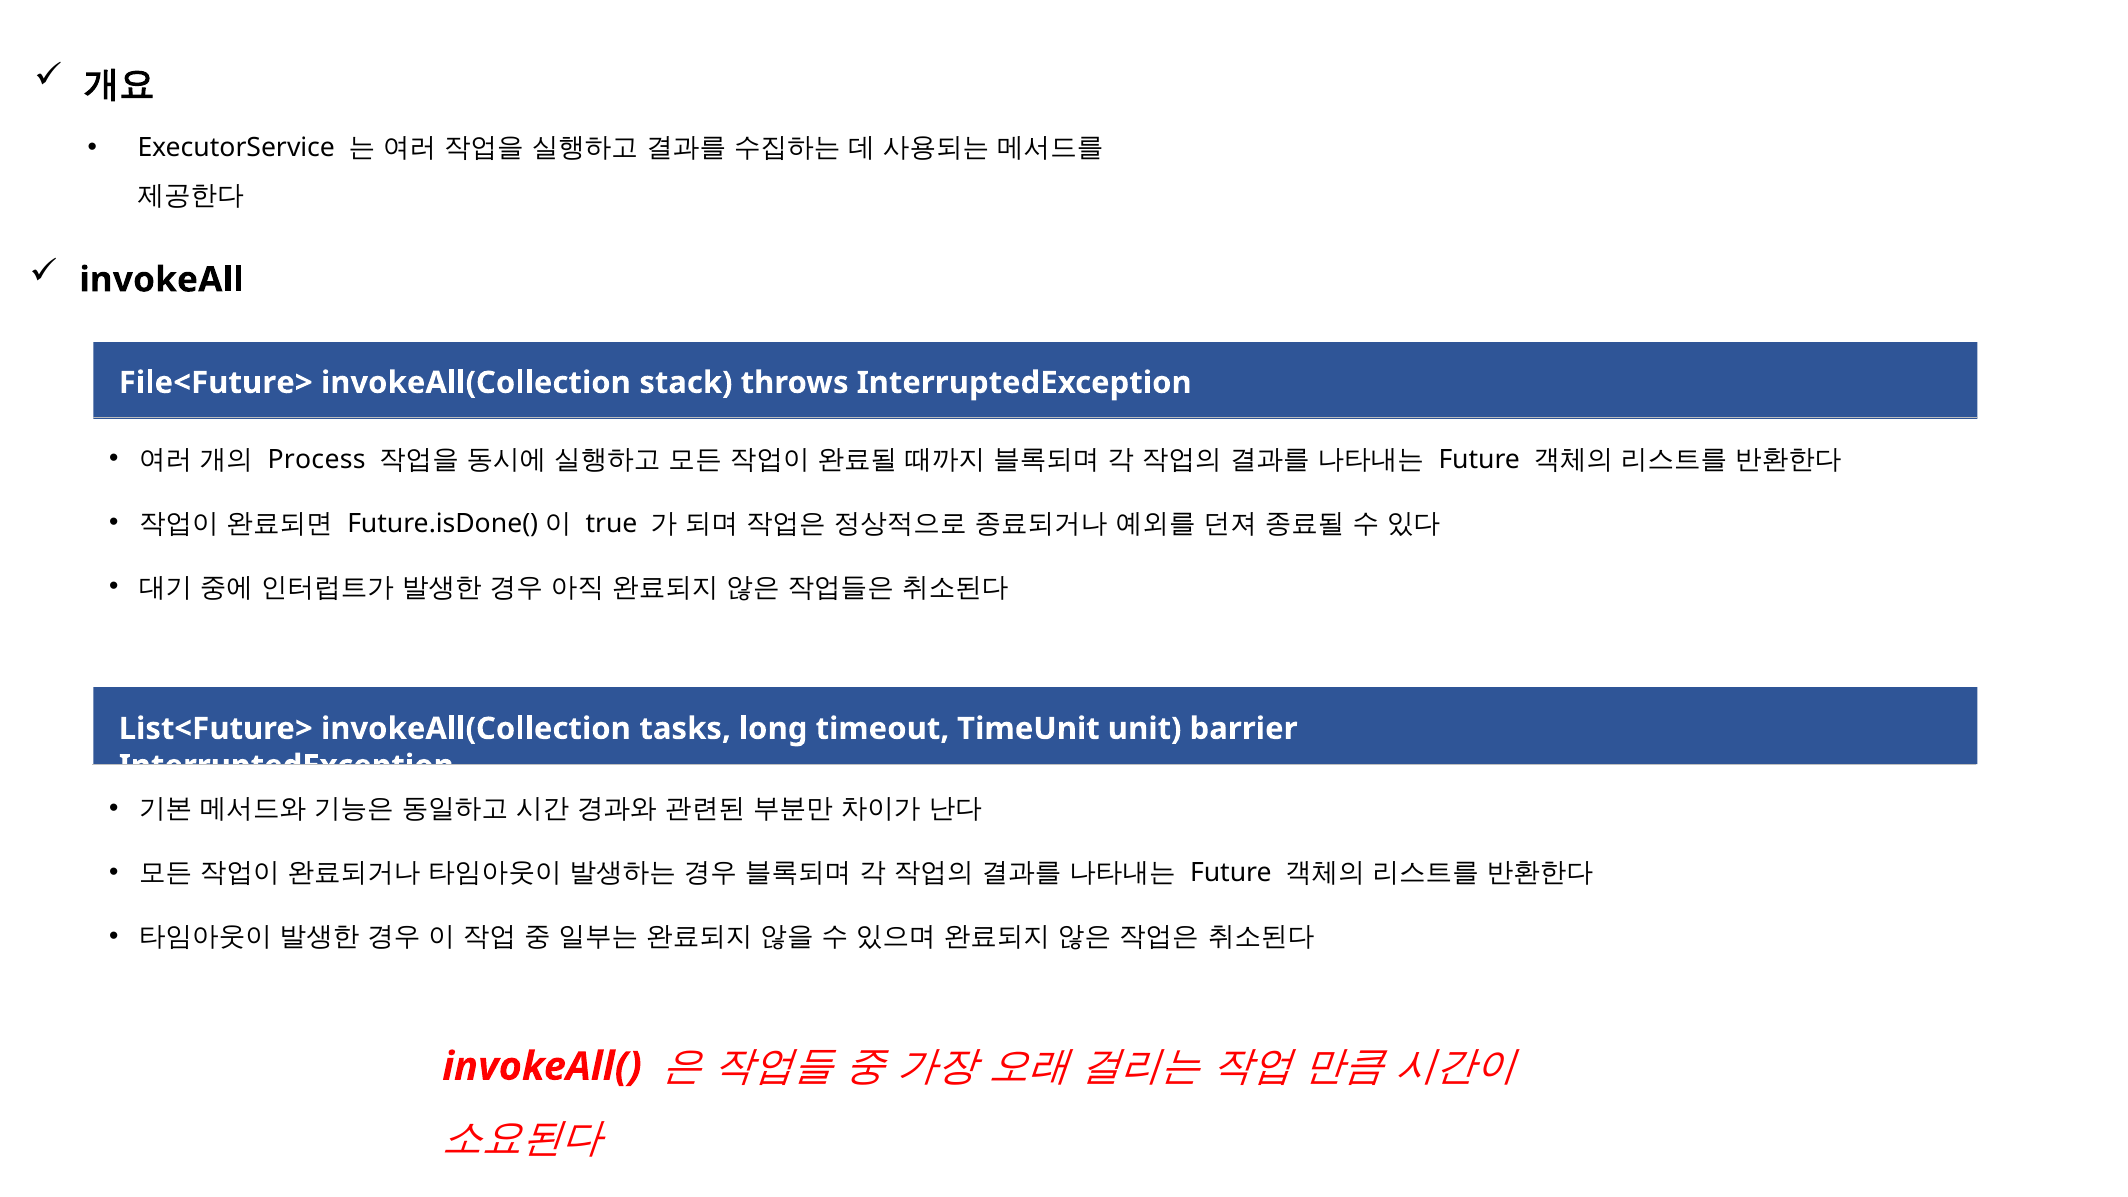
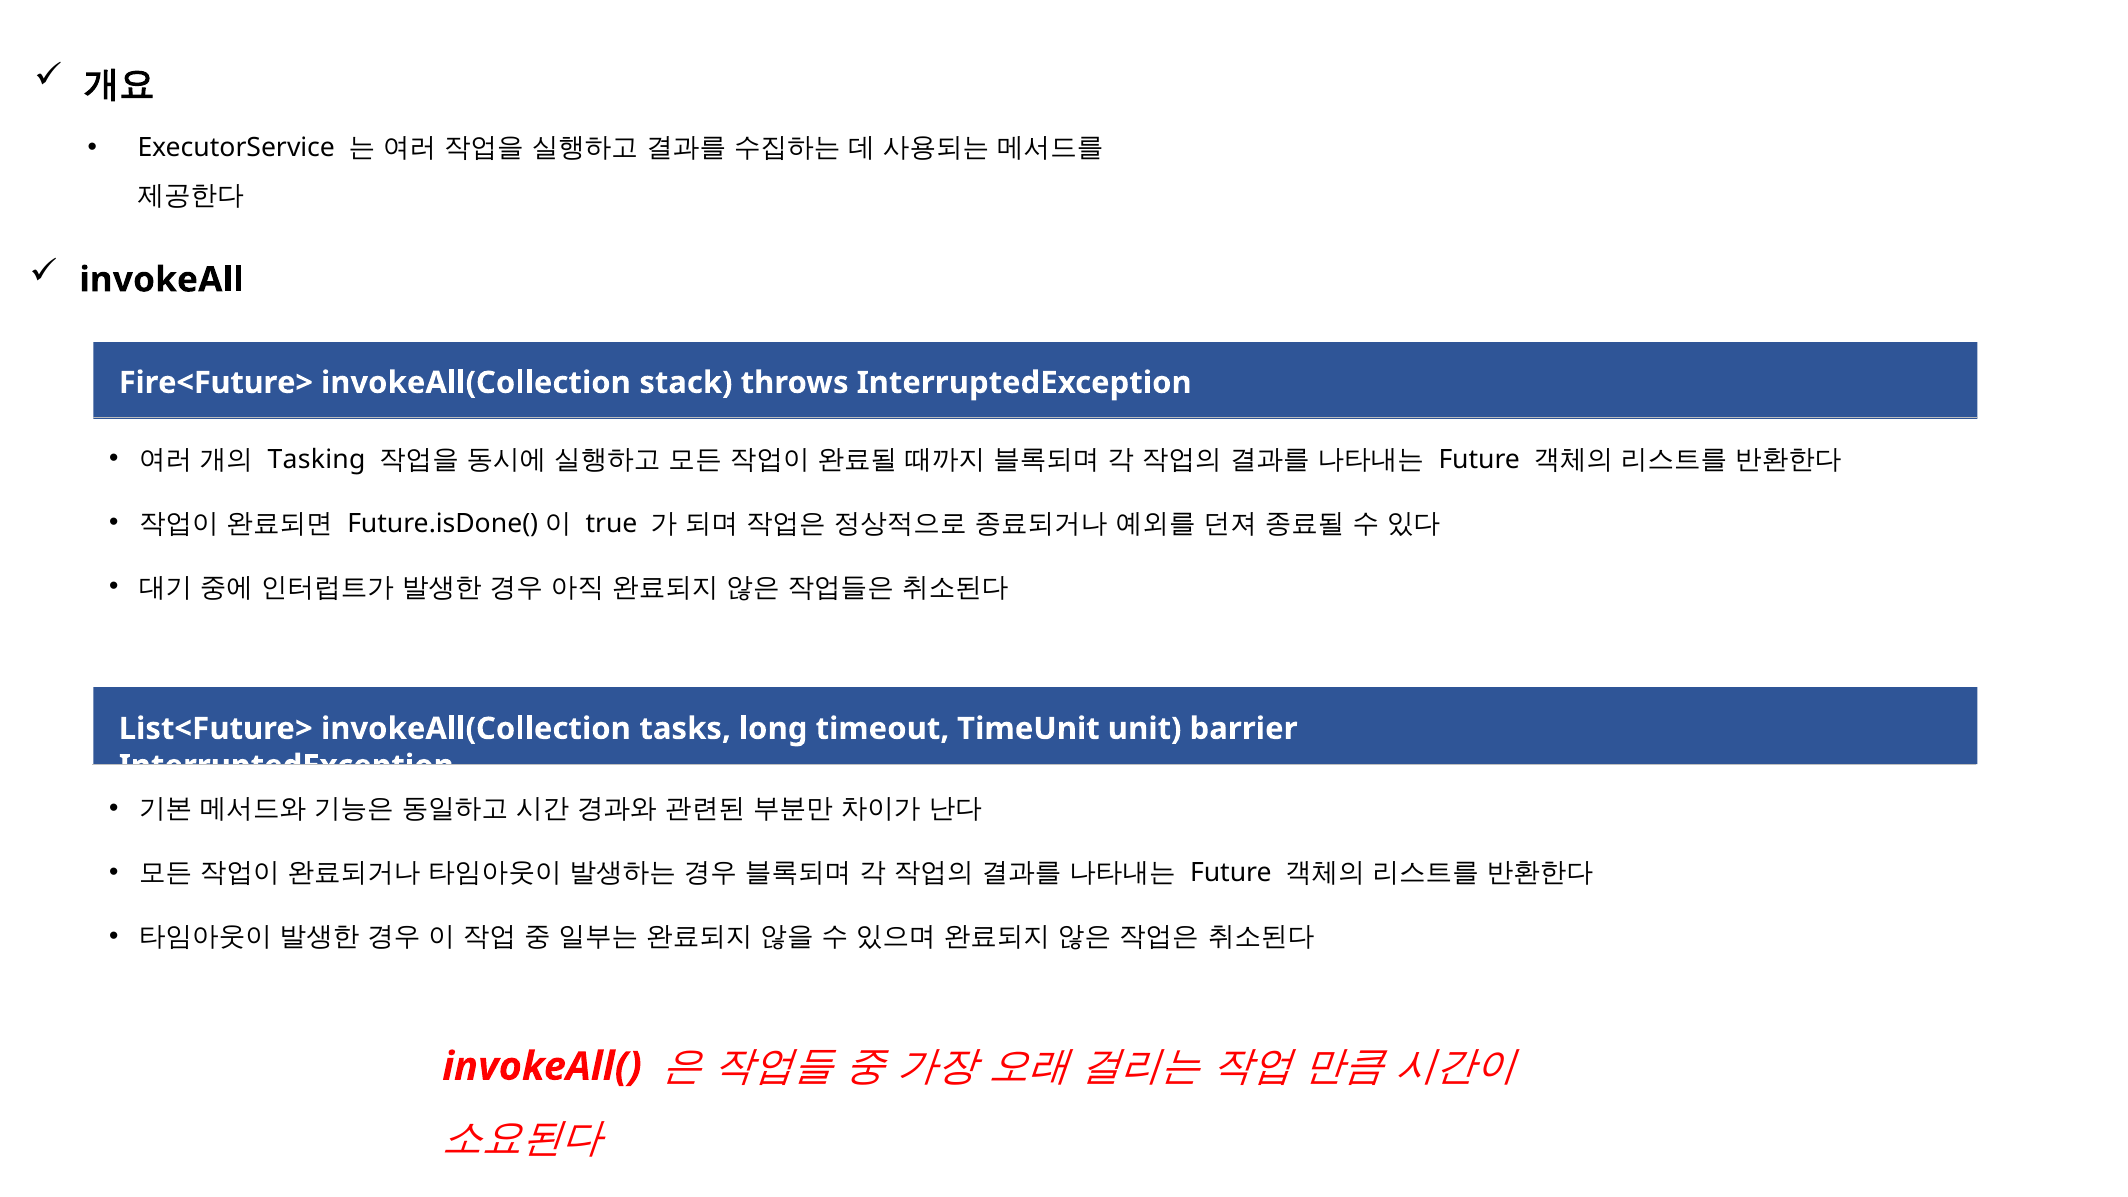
File<Future>: File<Future> -> Fire<Future>
Process: Process -> Tasking
